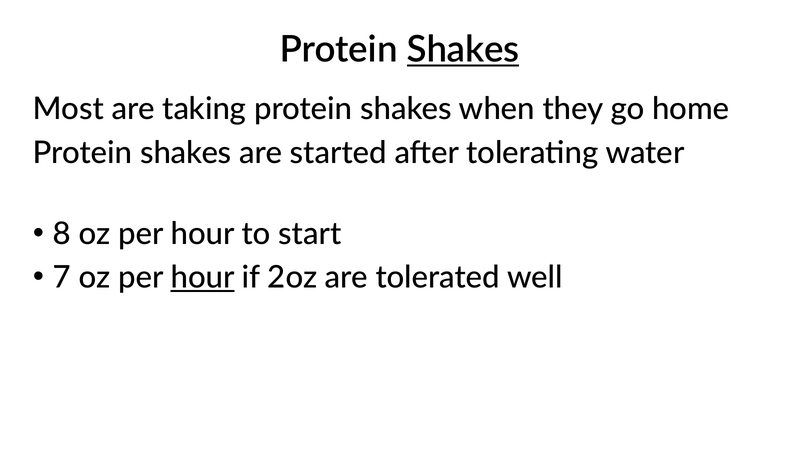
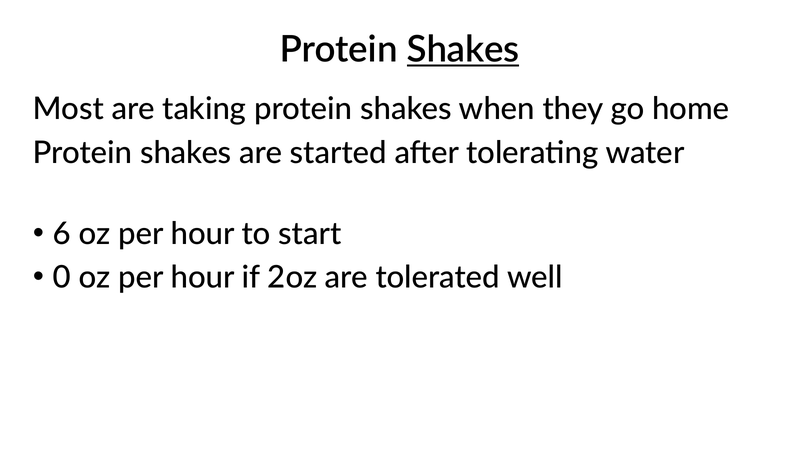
8: 8 -> 6
7: 7 -> 0
hour at (203, 277) underline: present -> none
